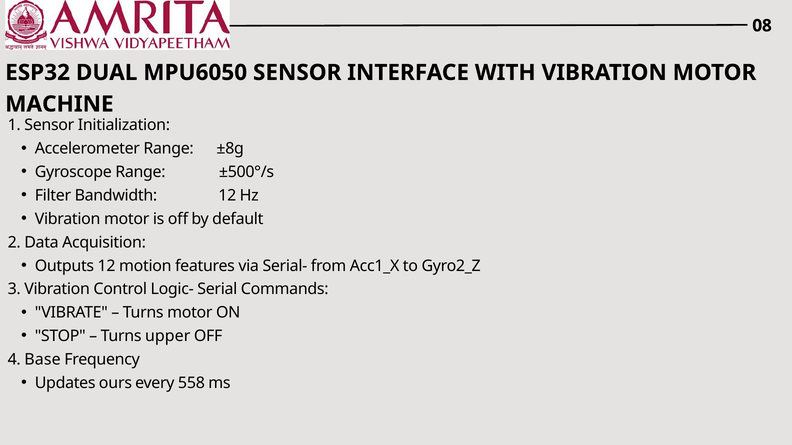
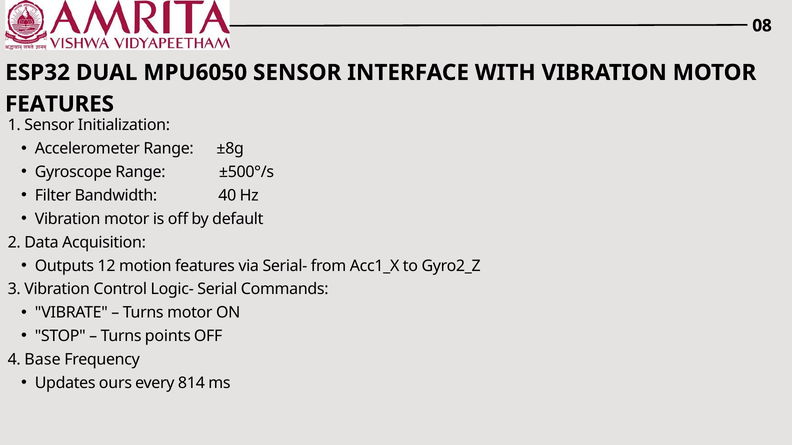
MACHINE at (59, 104): MACHINE -> FEATURES
Bandwidth 12: 12 -> 40
upper: upper -> points
558: 558 -> 814
